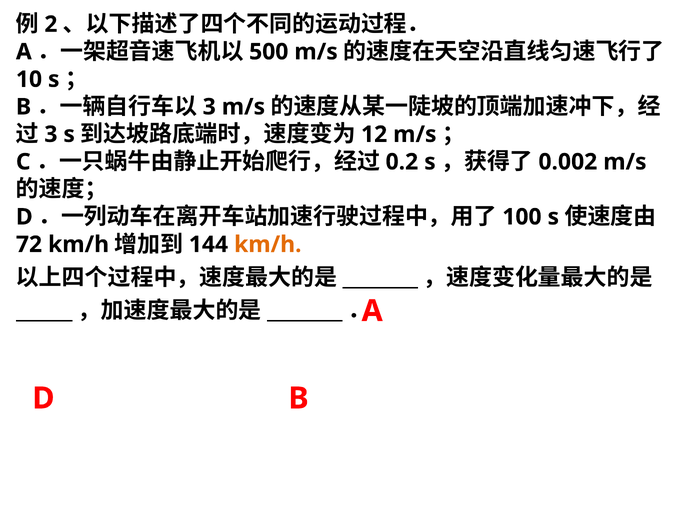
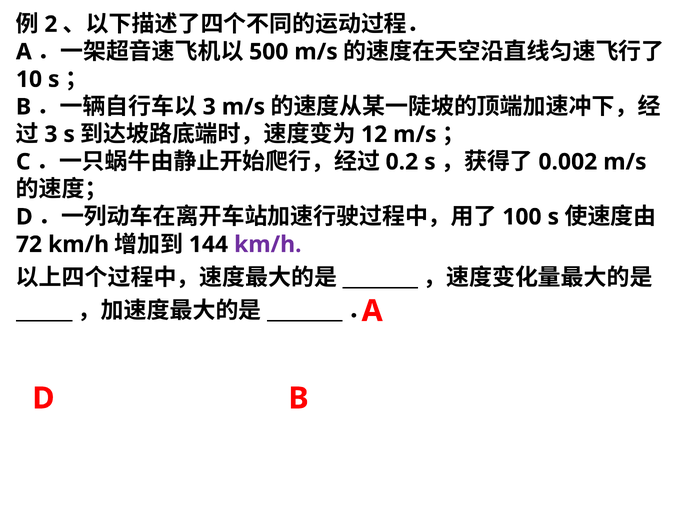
km/h at (268, 244) colour: orange -> purple
